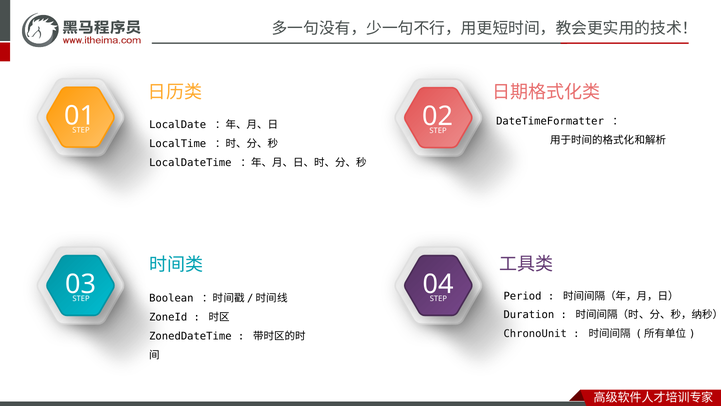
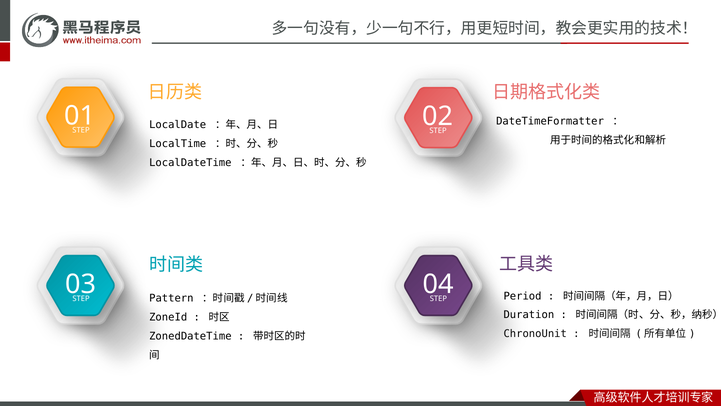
Boolean: Boolean -> Pattern
